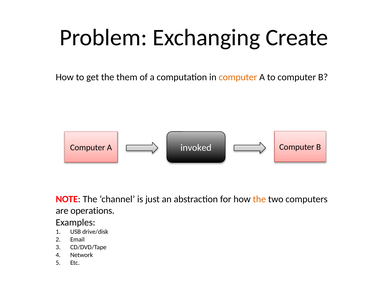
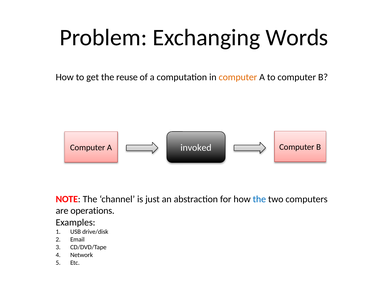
Create: Create -> Words
them: them -> reuse
the at (259, 199) colour: orange -> blue
